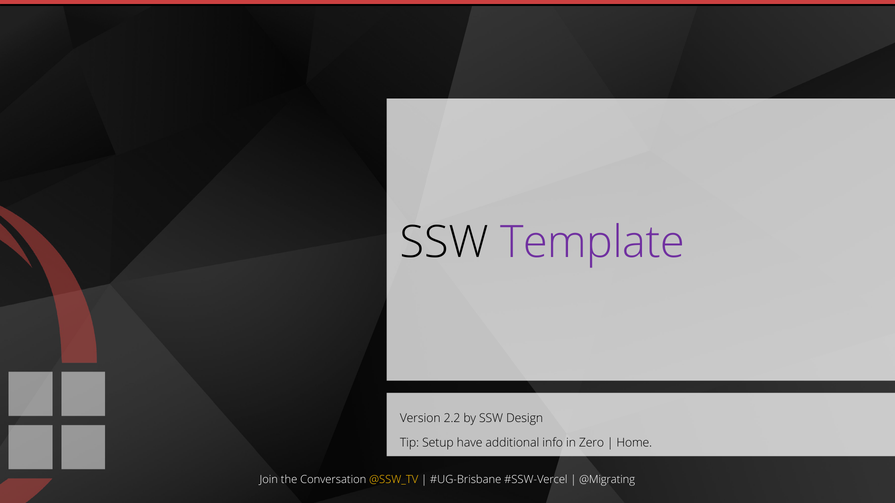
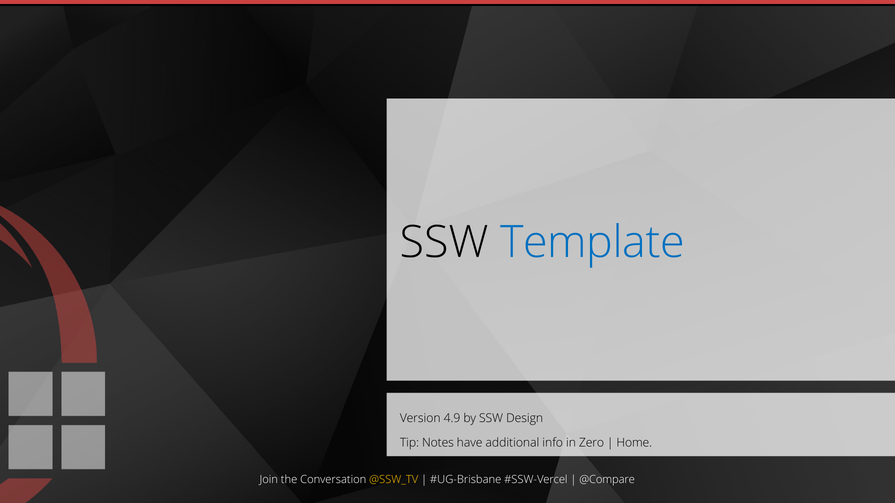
Template colour: purple -> blue
2.2: 2.2 -> 4.9
Setup: Setup -> Notes
@Migrating: @Migrating -> @Compare
